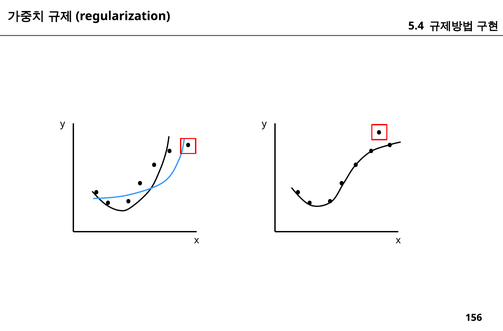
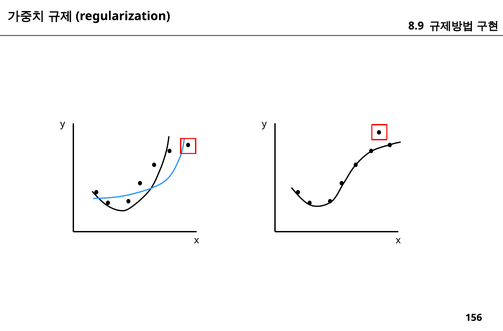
5.4: 5.4 -> 8.9
